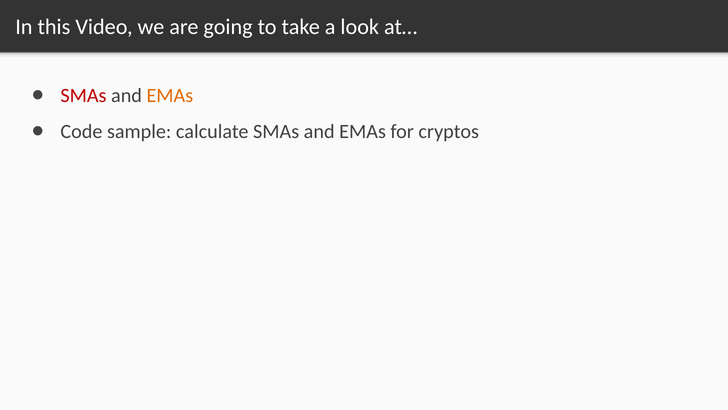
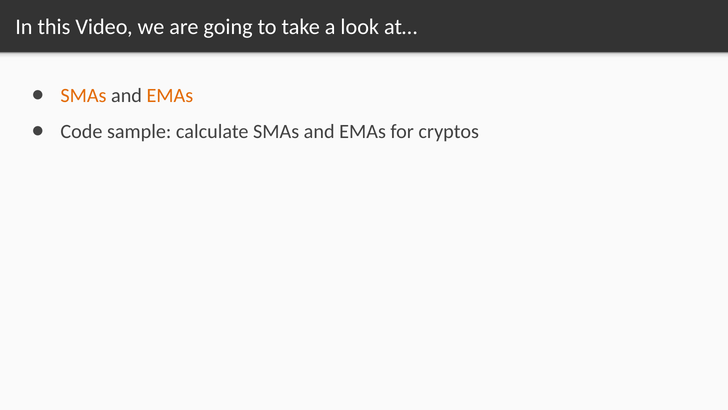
SMAs at (83, 95) colour: red -> orange
